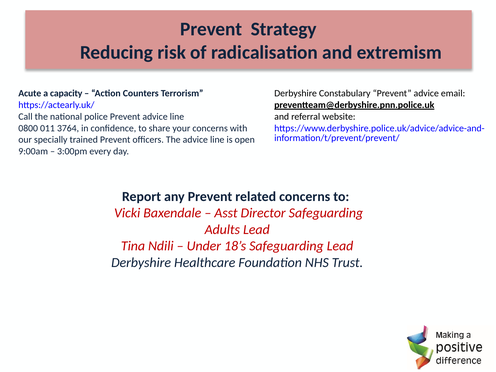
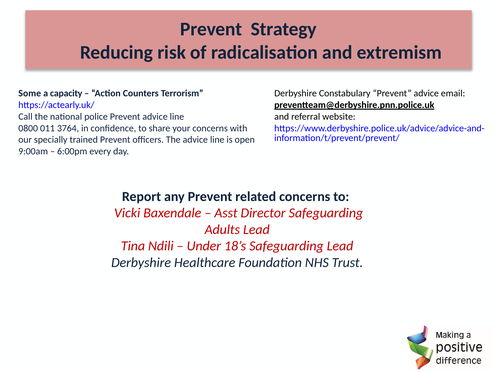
Acute: Acute -> Some
3:00pm: 3:00pm -> 6:00pm
